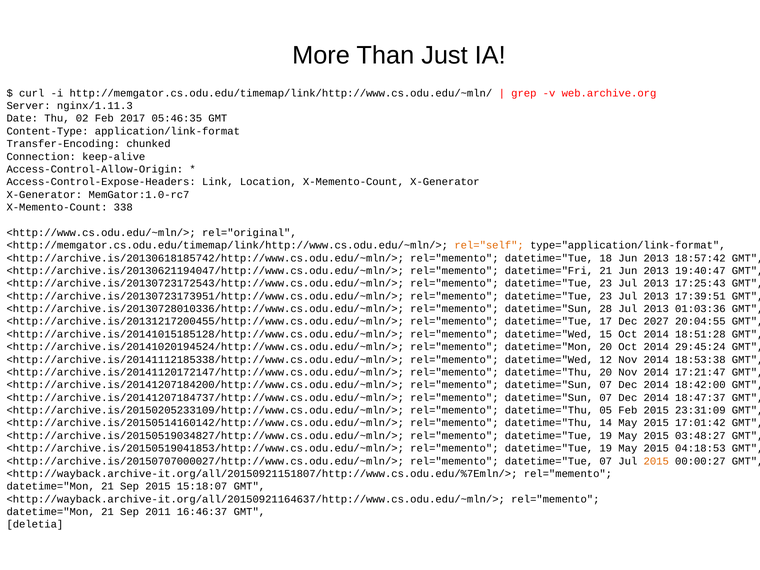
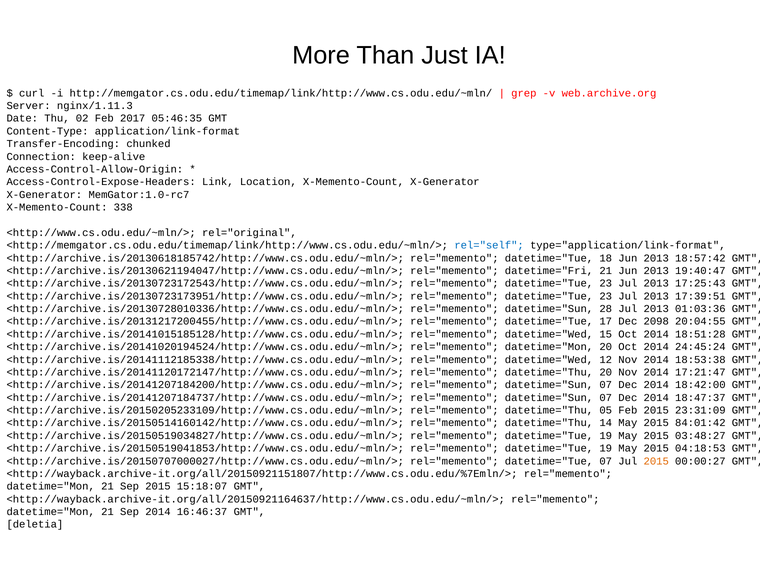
rel="self colour: orange -> blue
2027: 2027 -> 2098
29:45:24: 29:45:24 -> 24:45:24
17:01:42: 17:01:42 -> 84:01:42
Sep 2011: 2011 -> 2014
